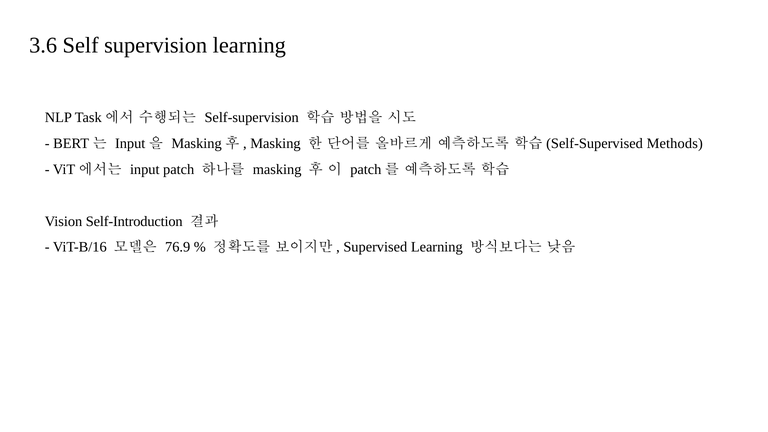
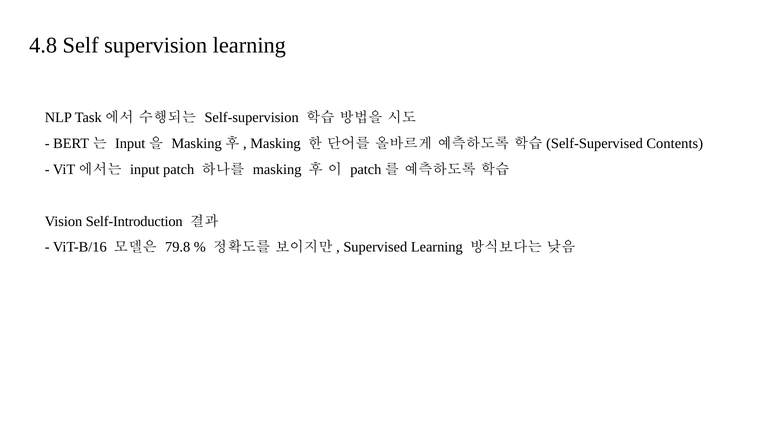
3.6: 3.6 -> 4.8
Methods: Methods -> Contents
76.9: 76.9 -> 79.8
